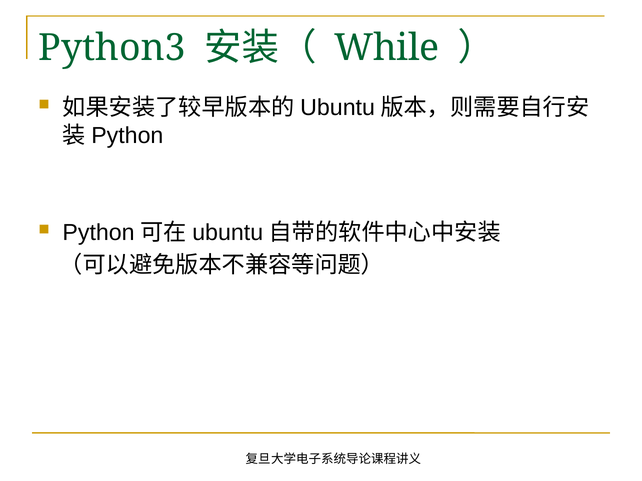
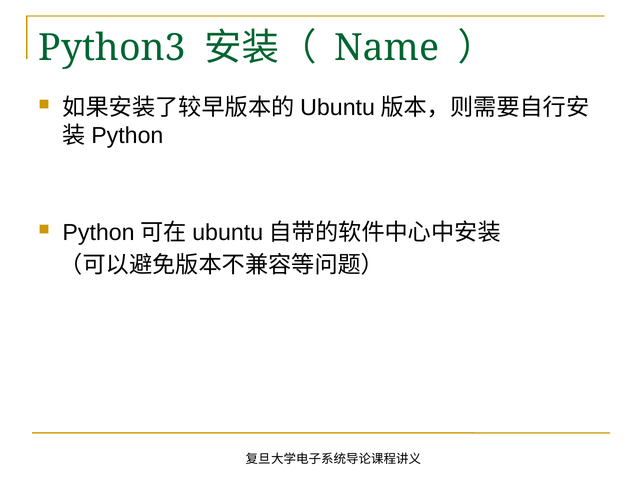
While: While -> Name
